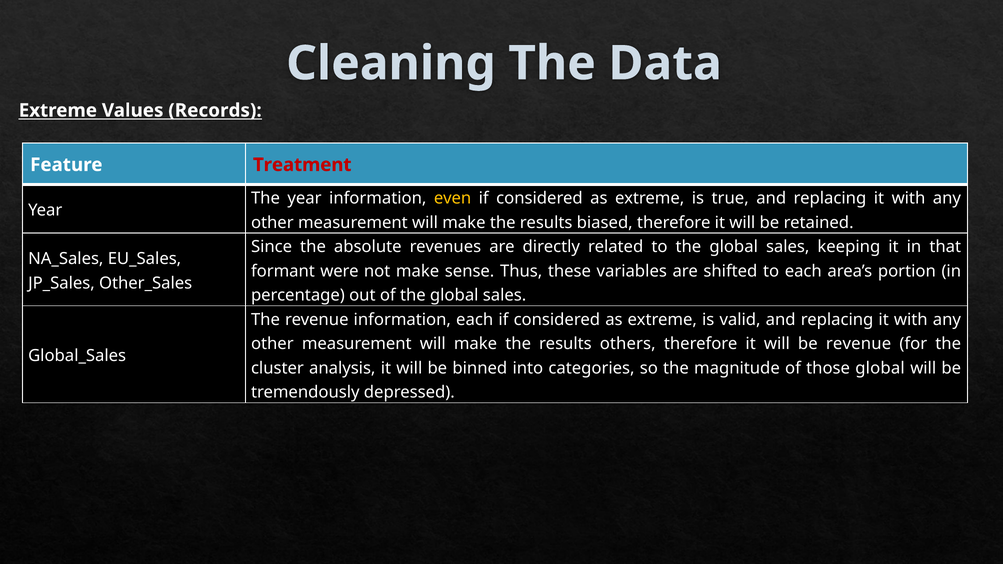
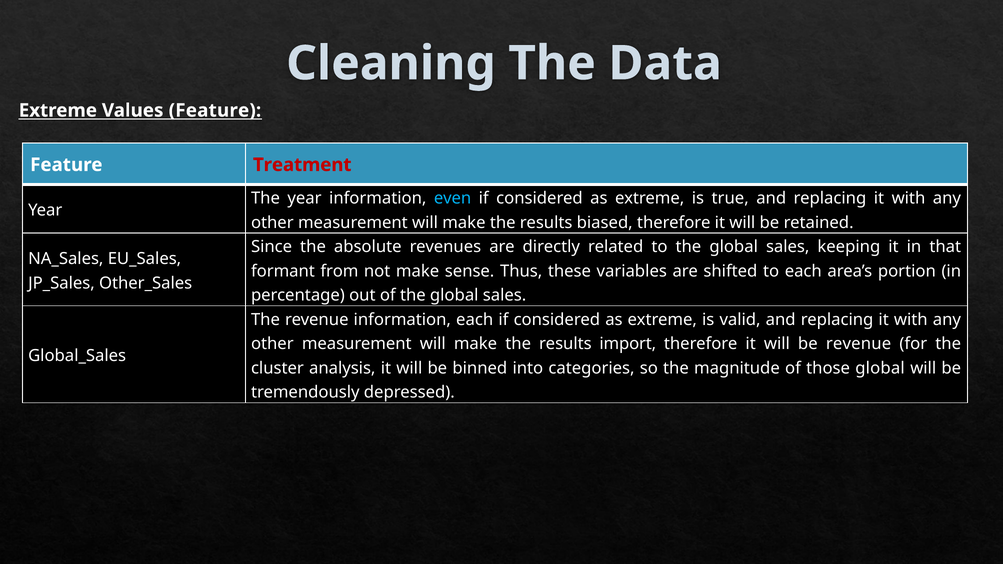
Values Records: Records -> Feature
even colour: yellow -> light blue
were: were -> from
others: others -> import
